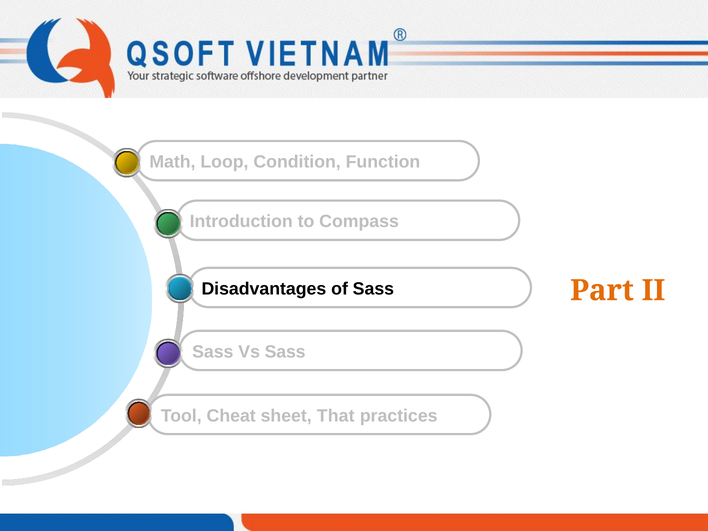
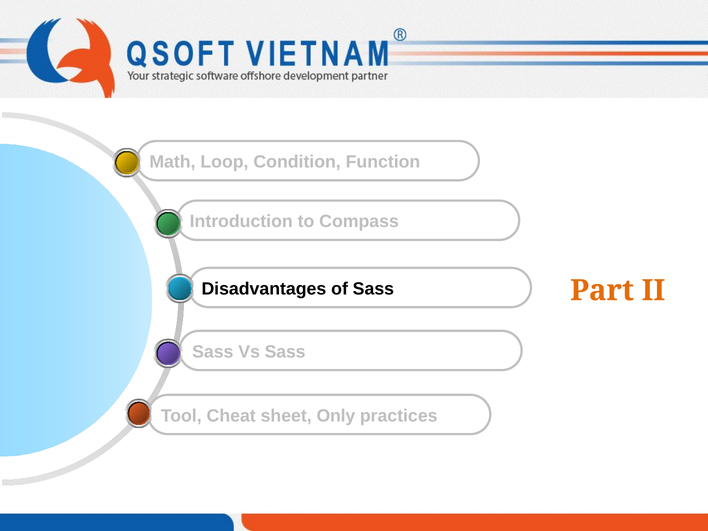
That: That -> Only
